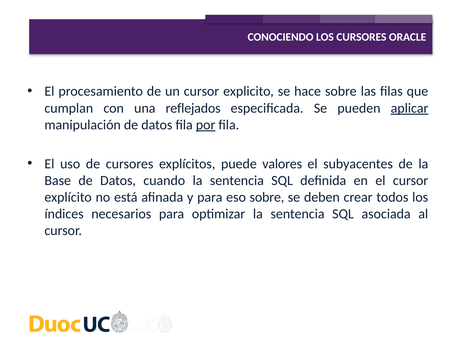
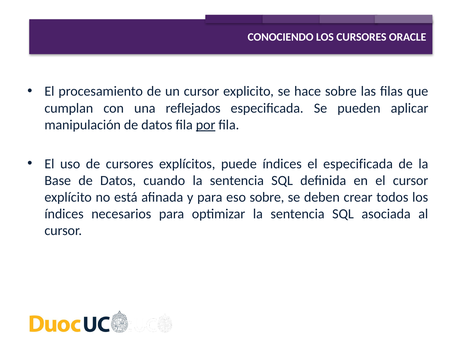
aplicar underline: present -> none
puede valores: valores -> índices
el subyacentes: subyacentes -> especificada
